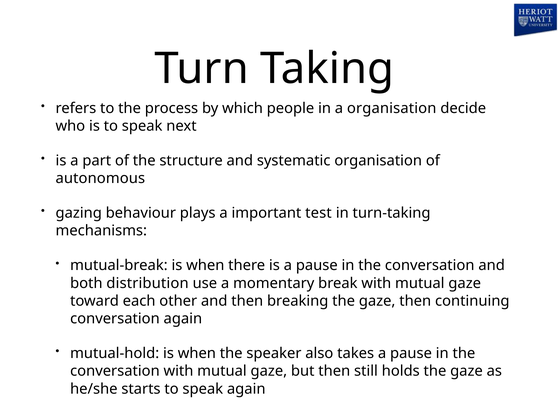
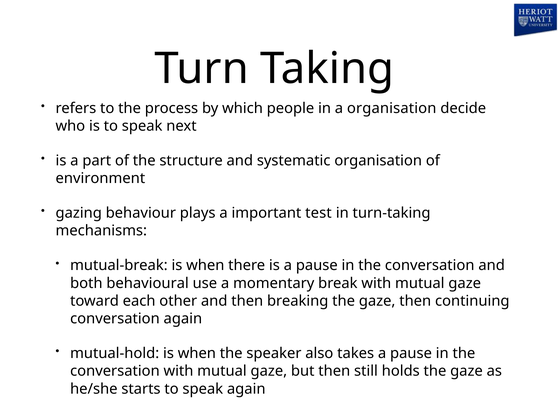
autonomous: autonomous -> environment
distribution: distribution -> behavioural
